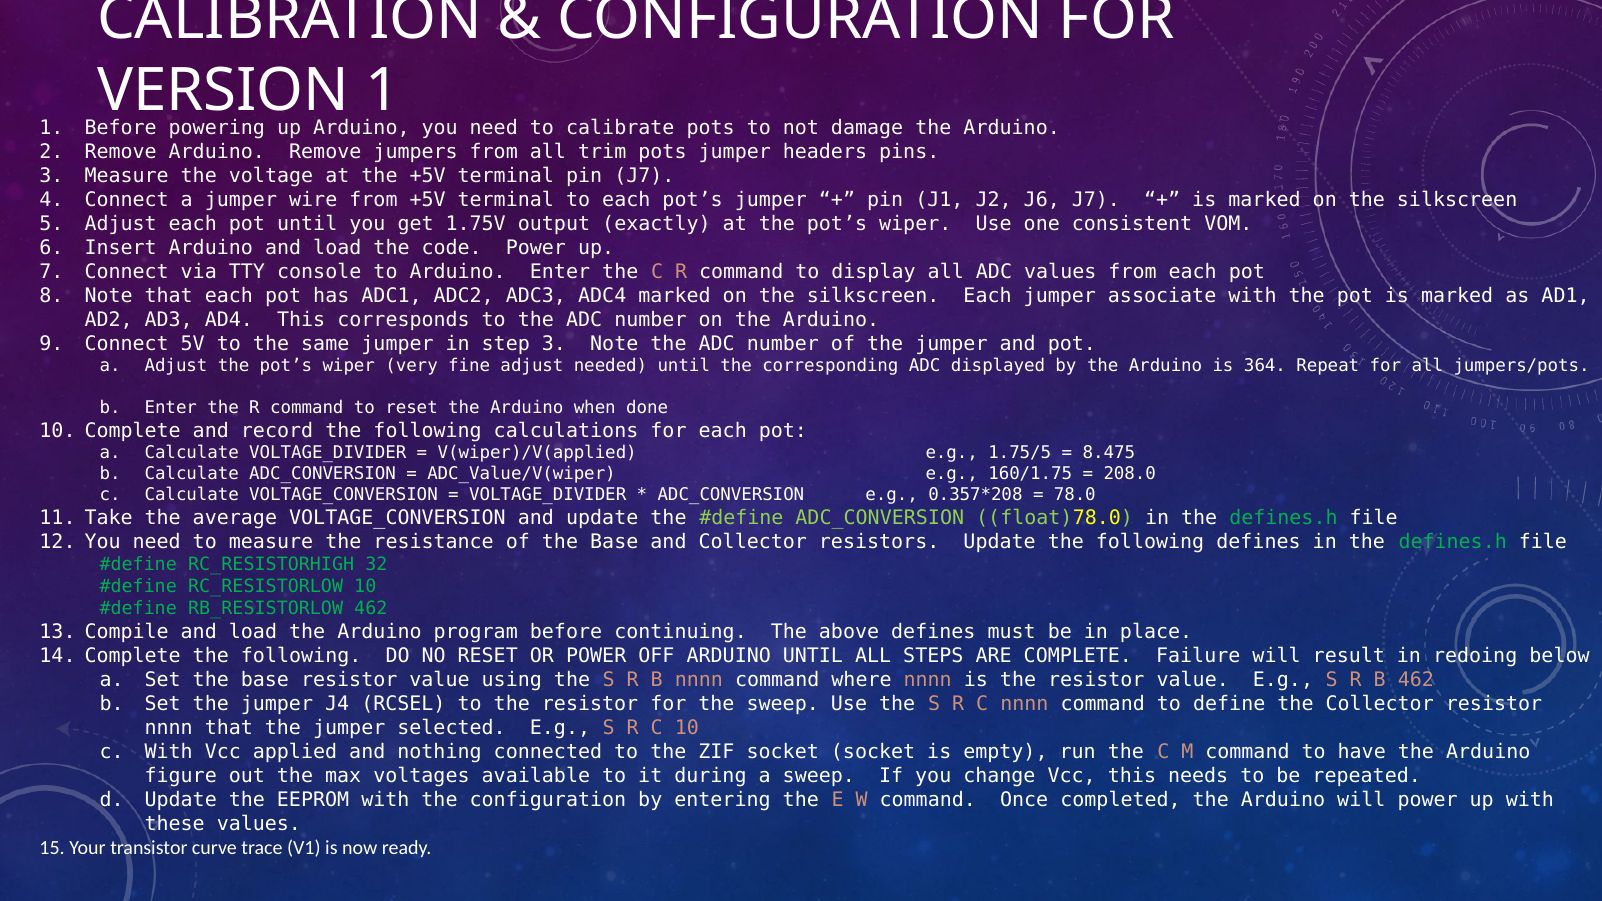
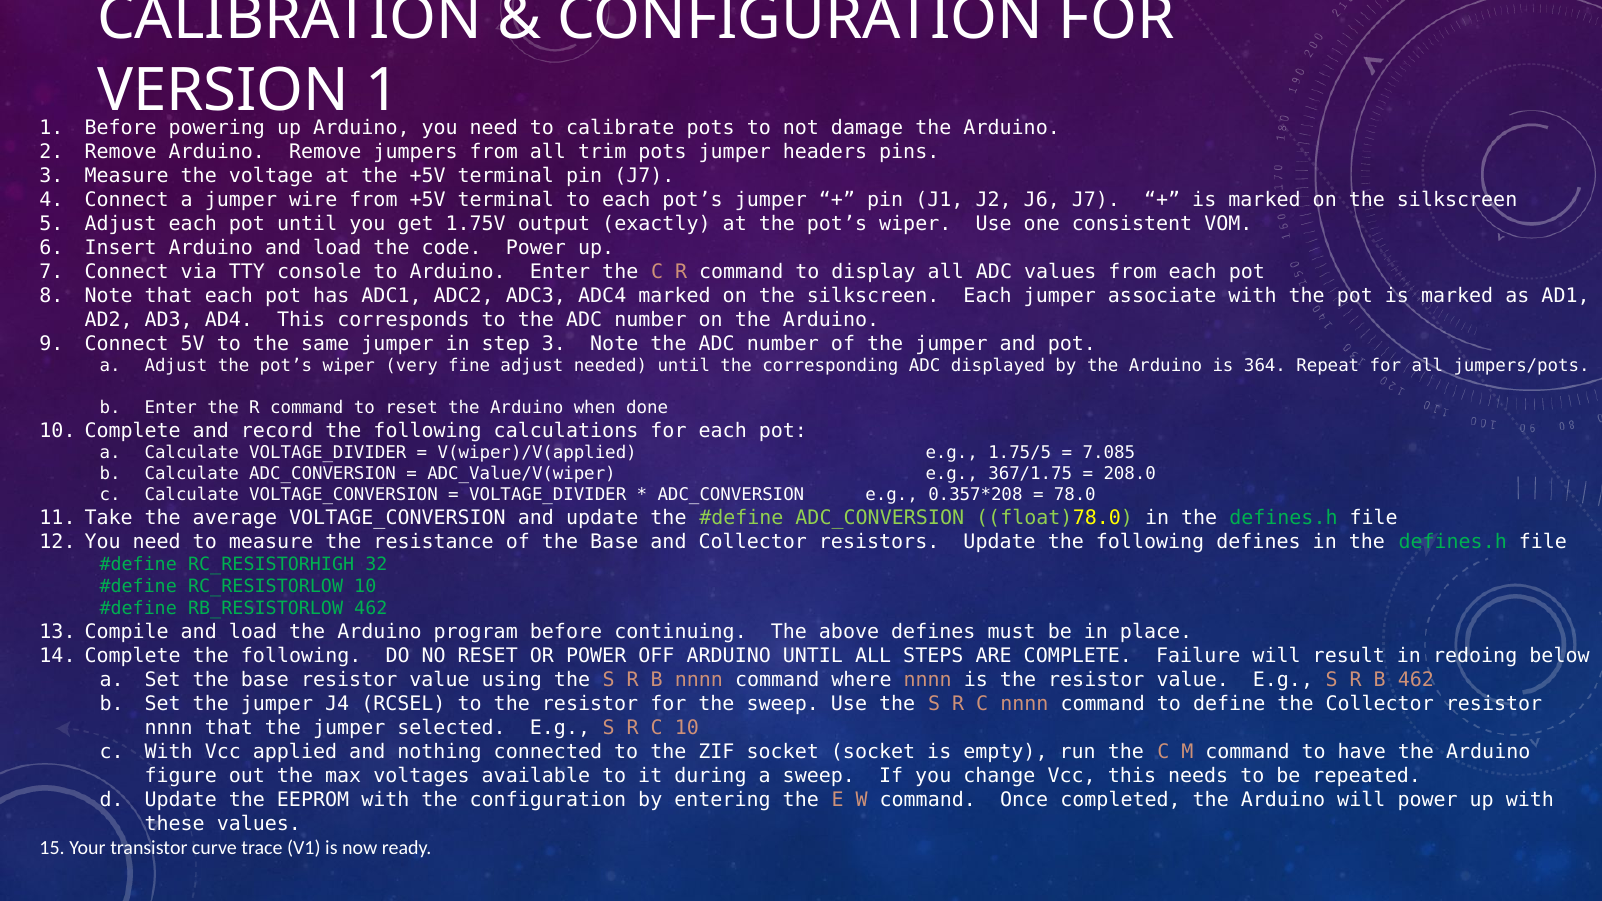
8.475: 8.475 -> 7.085
160/1.75: 160/1.75 -> 367/1.75
